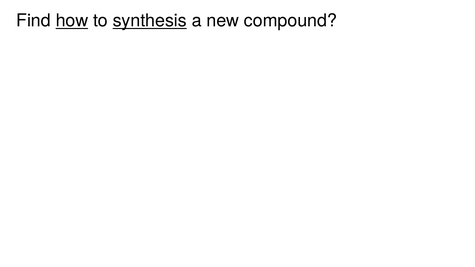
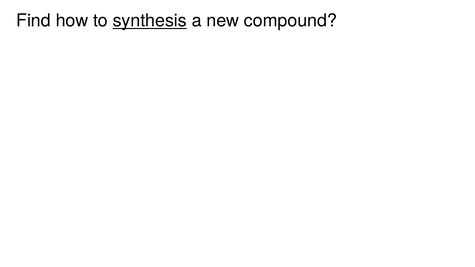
how underline: present -> none
